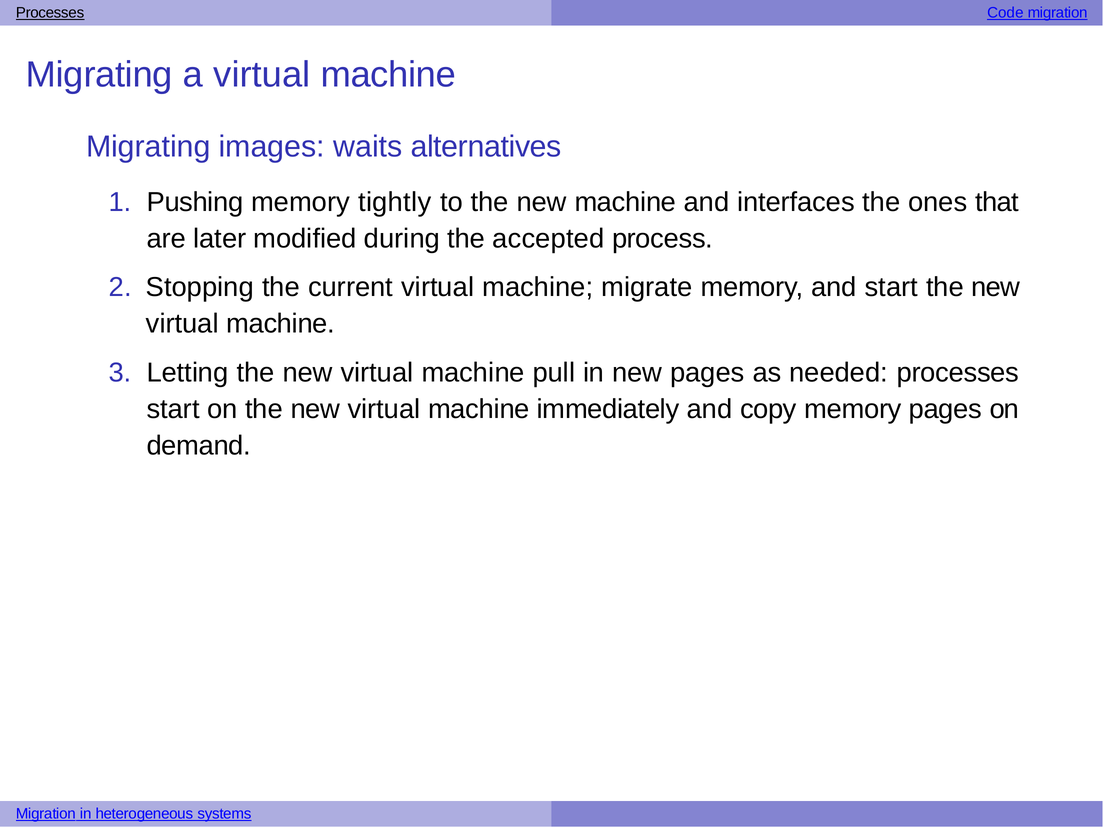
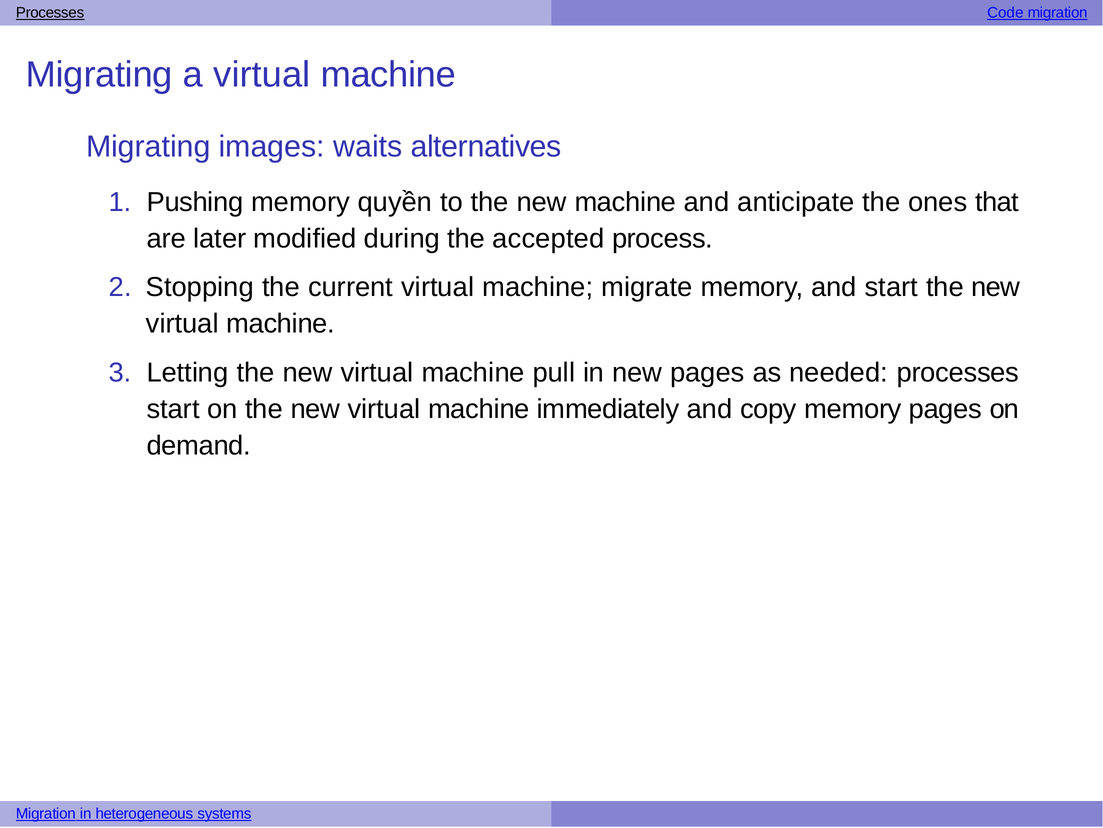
tightly: tightly -> quyền
interfaces: interfaces -> anticipate
